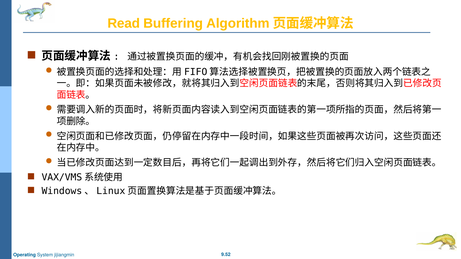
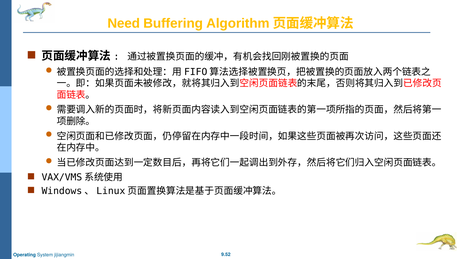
Read: Read -> Need
